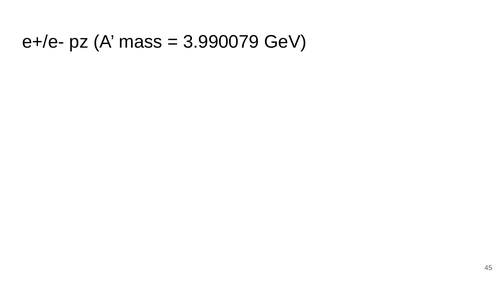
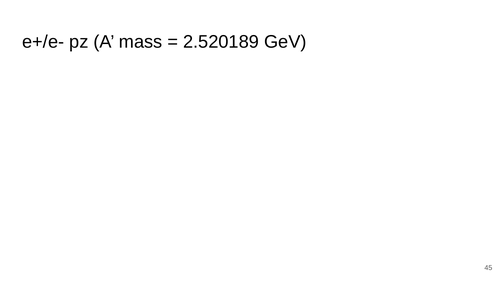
3.990079: 3.990079 -> 2.520189
